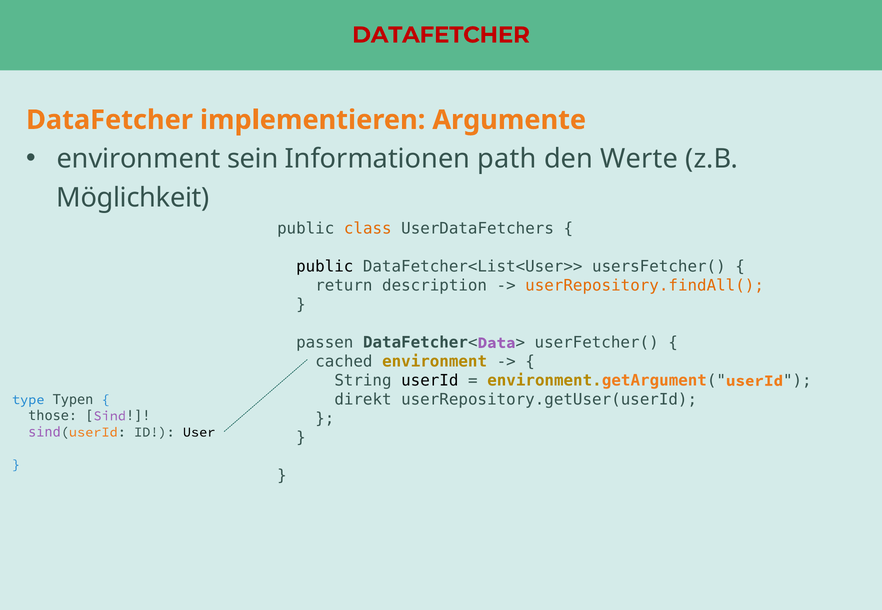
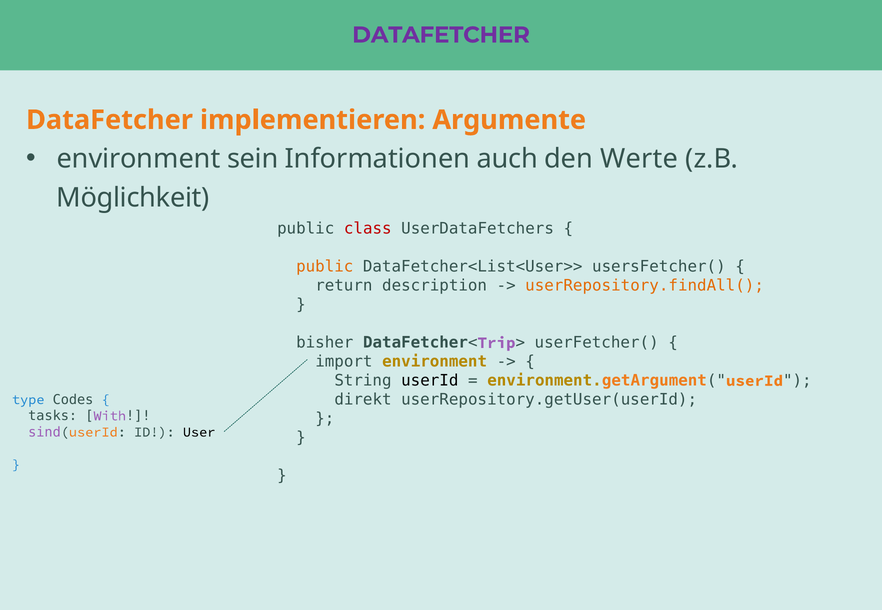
DATAFETCHER at (441, 35) colour: red -> purple
path: path -> auch
class colour: orange -> red
public at (325, 267) colour: black -> orange
passen: passen -> bisher
Data: Data -> Trip
cached: cached -> import
Typen: Typen -> Codes
those: those -> tasks
Sind at (110, 416): Sind -> With
